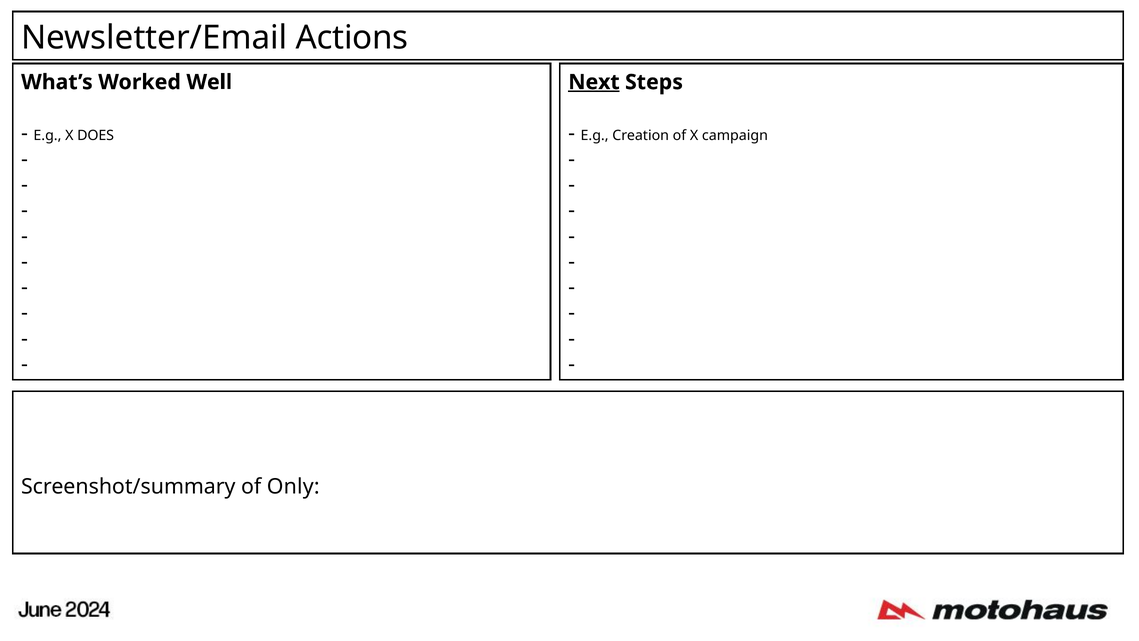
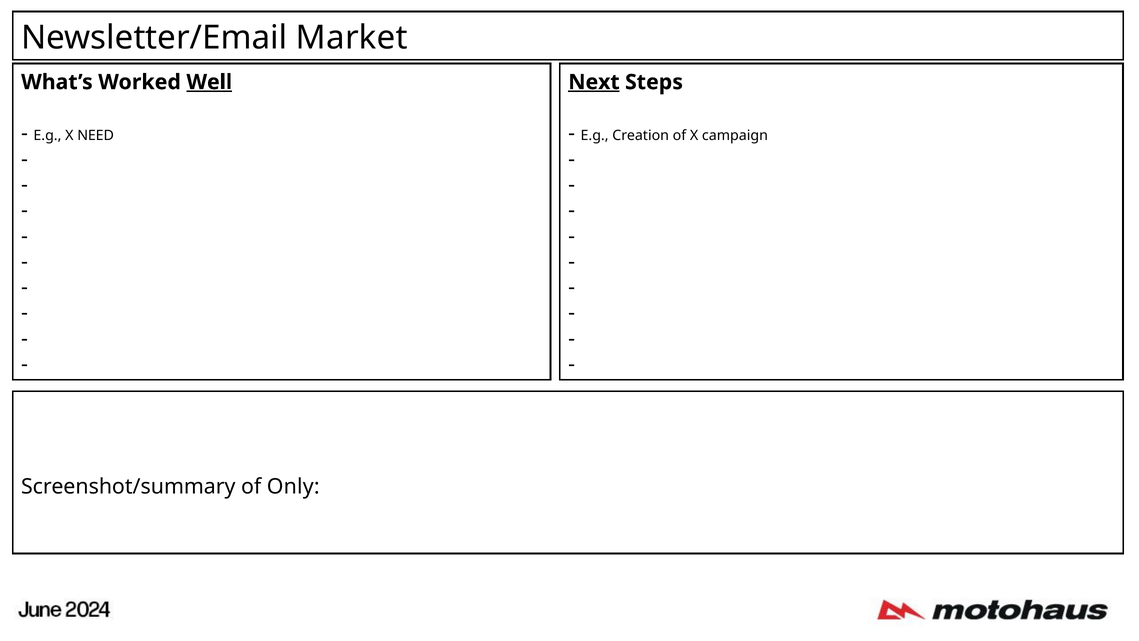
Actions: Actions -> Market
Well underline: none -> present
DOES: DOES -> NEED
